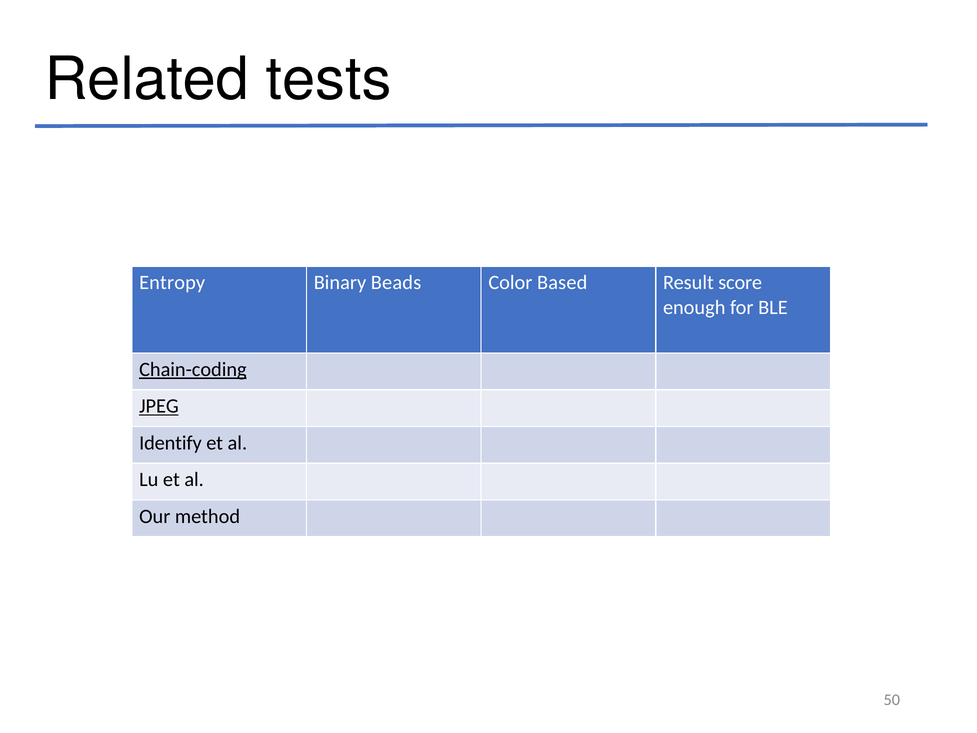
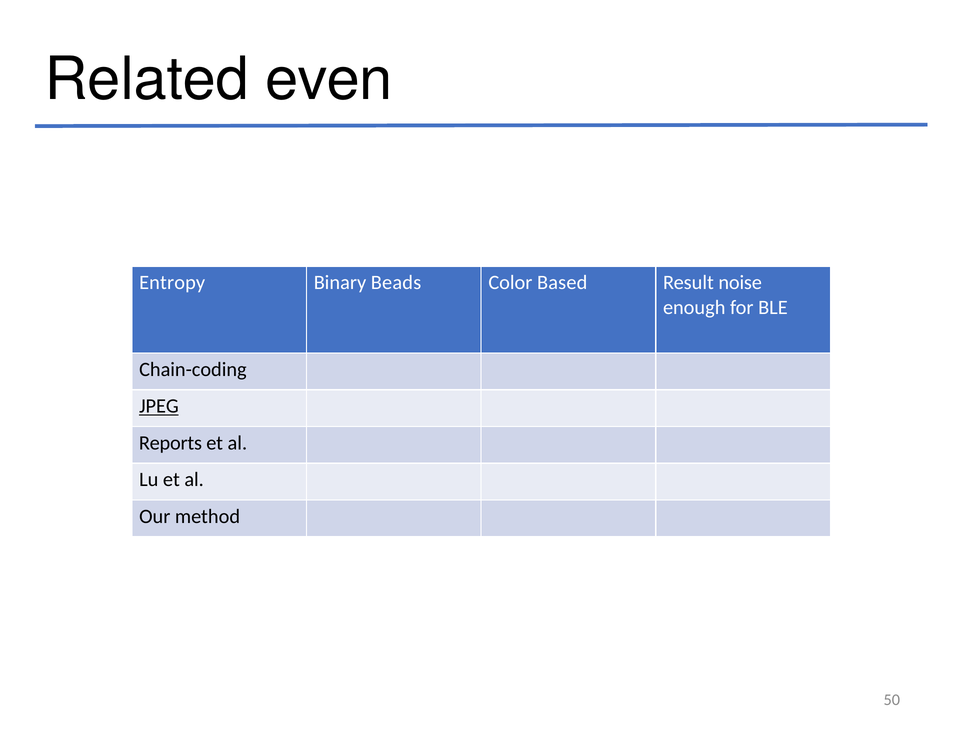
tests: tests -> even
score: score -> noise
Chain-coding underline: present -> none
Identify: Identify -> Reports
